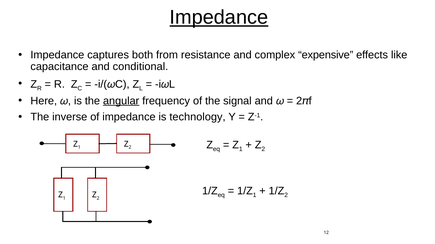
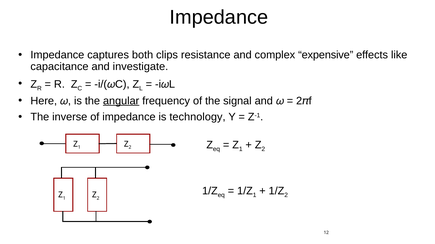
Impedance at (219, 17) underline: present -> none
from: from -> clips
conditional: conditional -> investigate
